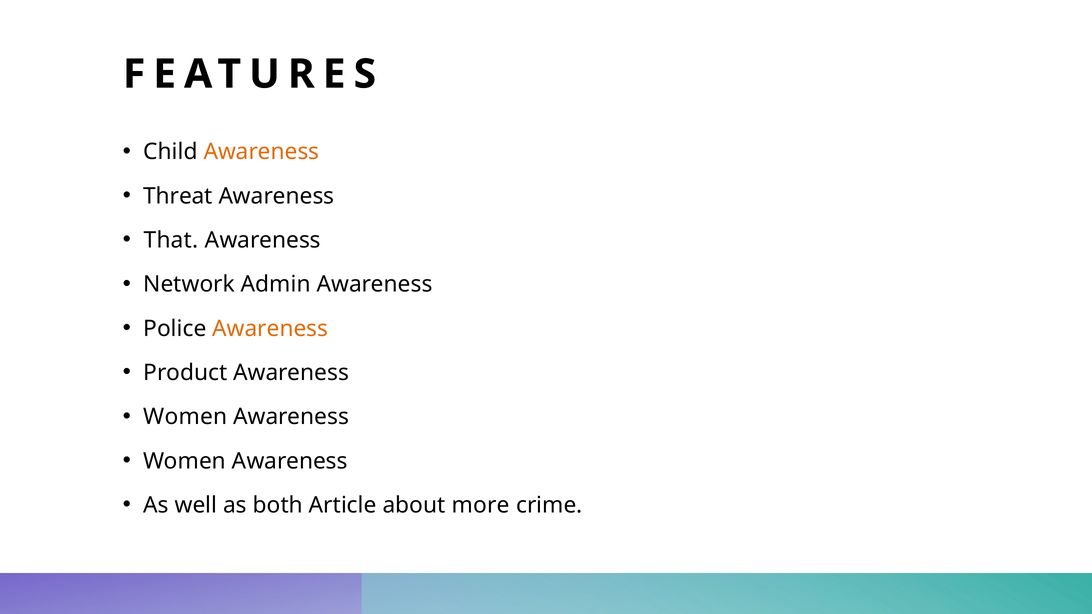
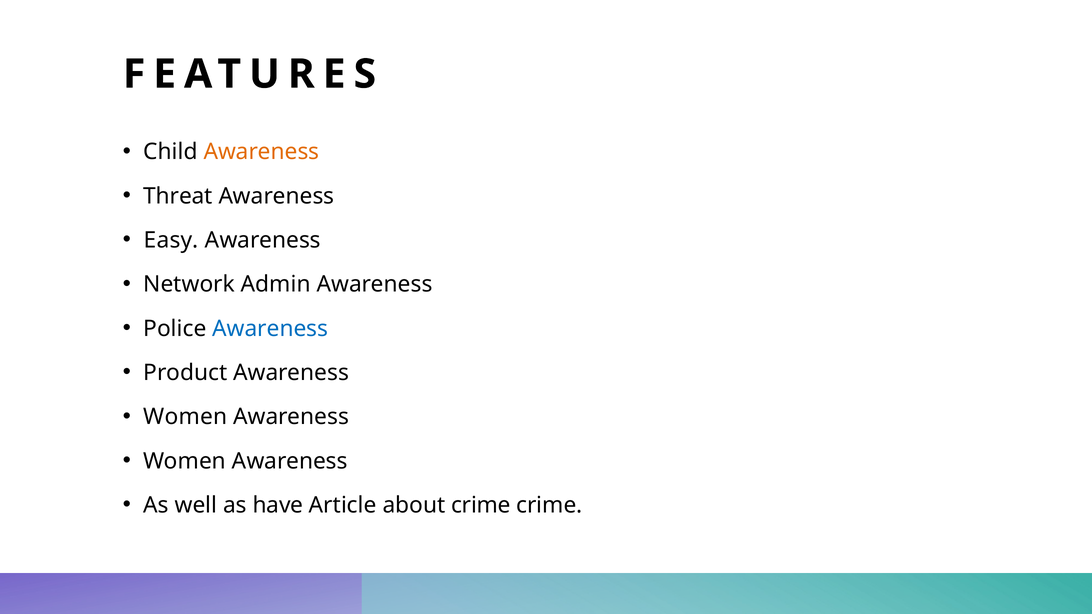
That: That -> Easy
Awareness at (270, 329) colour: orange -> blue
both: both -> have
about more: more -> crime
